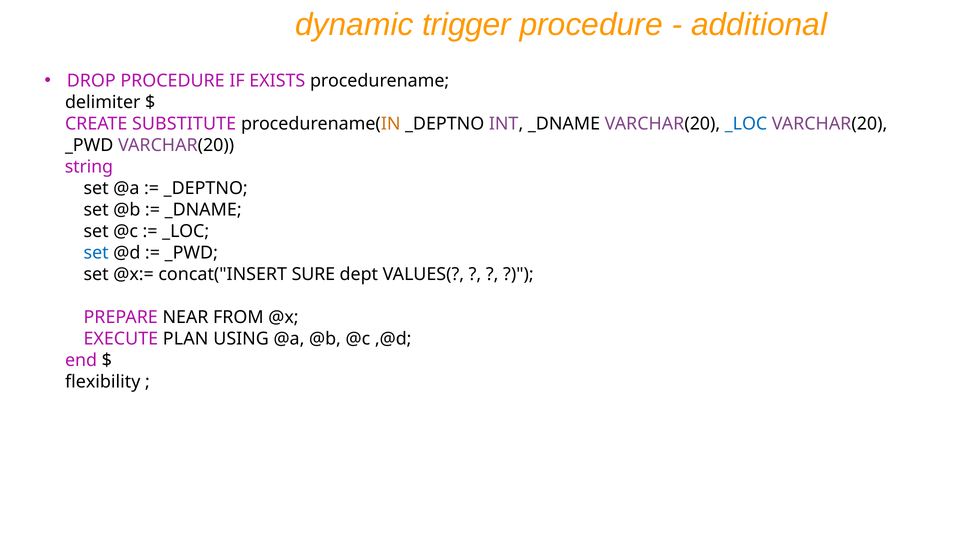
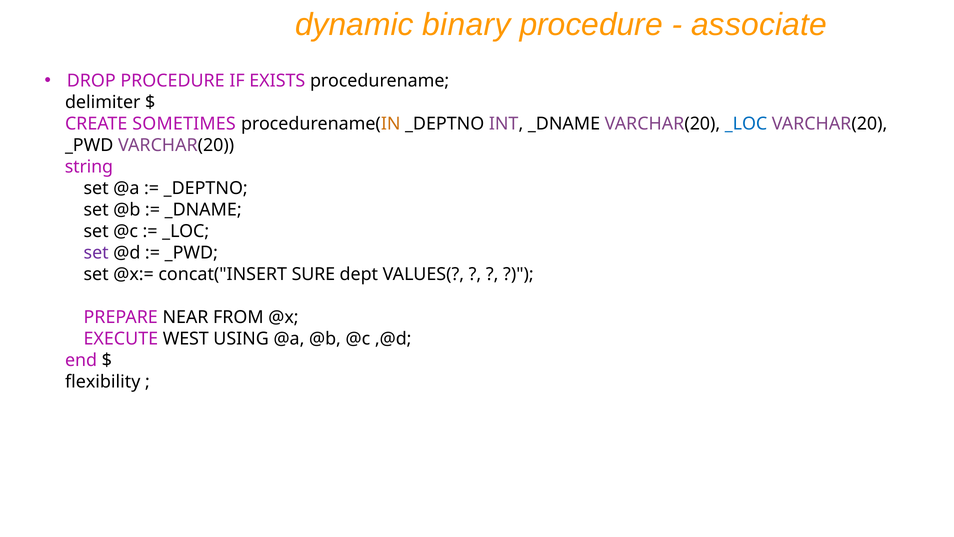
trigger: trigger -> binary
additional: additional -> associate
SUBSTITUTE: SUBSTITUTE -> SOMETIMES
set at (96, 253) colour: blue -> purple
PLAN: PLAN -> WEST
